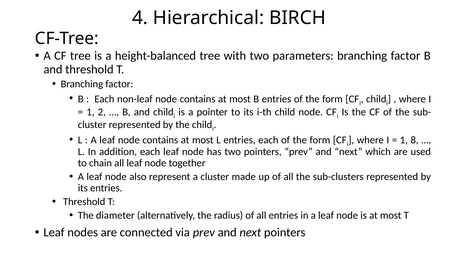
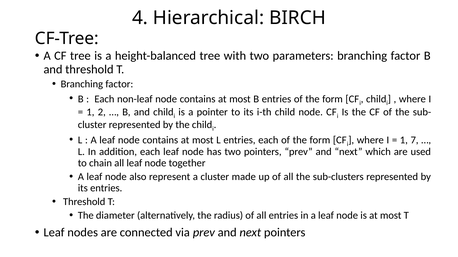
8: 8 -> 7
